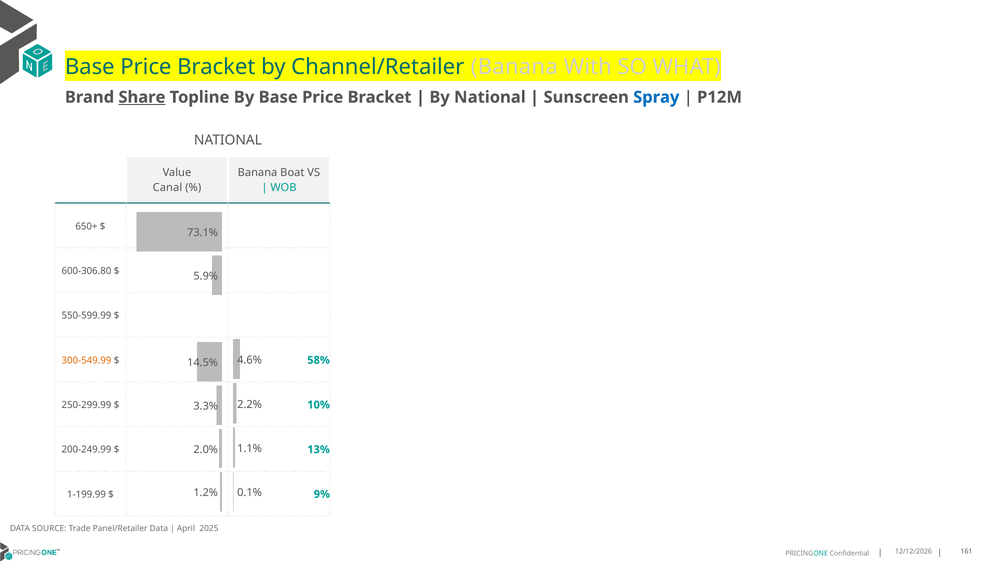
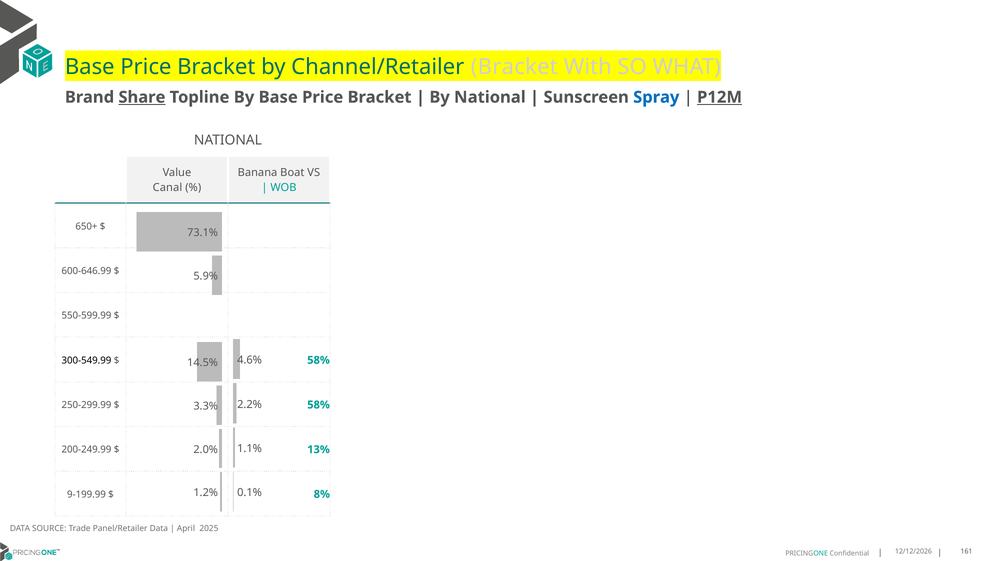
Channel/Retailer Banana: Banana -> Bracket
P12M underline: none -> present
600-306.80: 600-306.80 -> 600-646.99
300-549.99 colour: orange -> black
10% at (319, 405): 10% -> 58%
1-199.99: 1-199.99 -> 9-199.99
9%: 9% -> 8%
